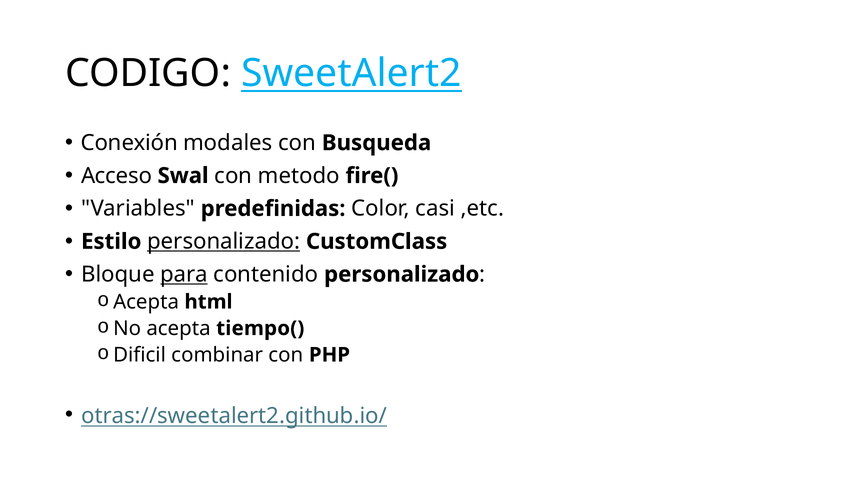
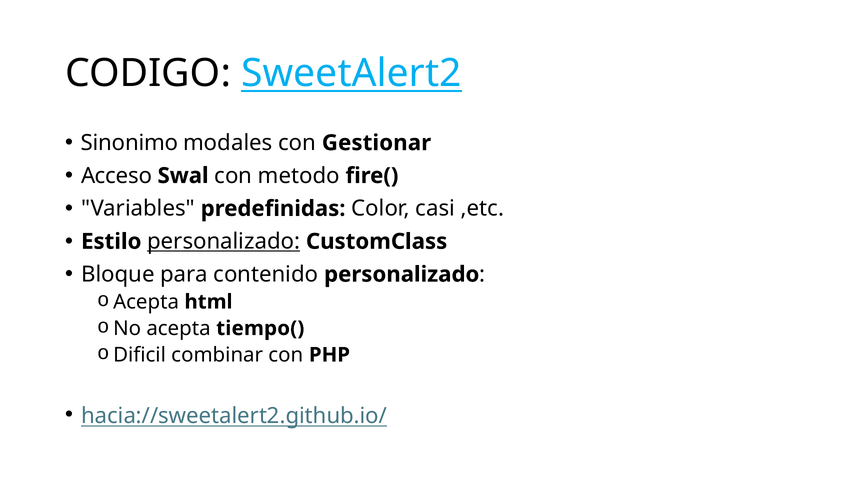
Conexión: Conexión -> Sinonimo
Busqueda: Busqueda -> Gestionar
para underline: present -> none
otras://sweetalert2.github.io/: otras://sweetalert2.github.io/ -> hacia://sweetalert2.github.io/
